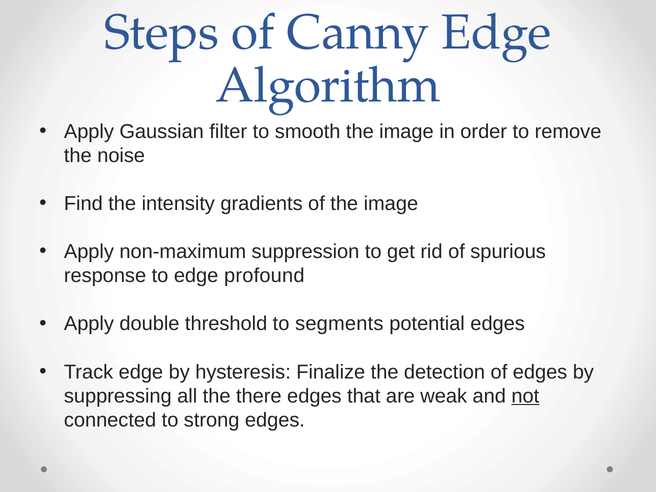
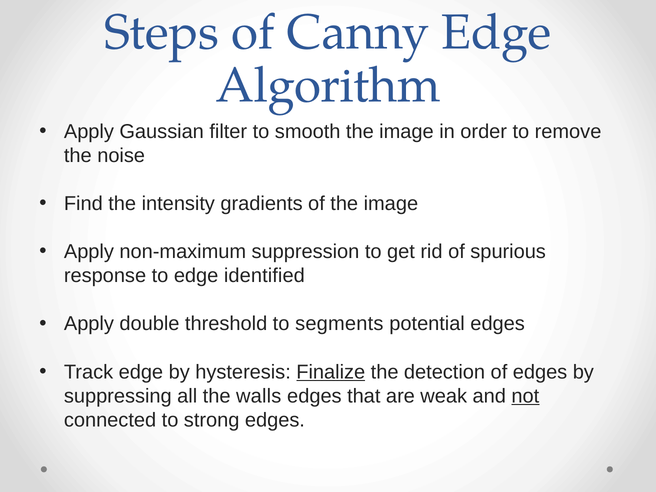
profound: profound -> identified
Finalize underline: none -> present
there: there -> walls
